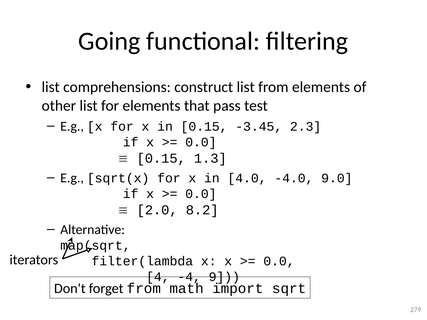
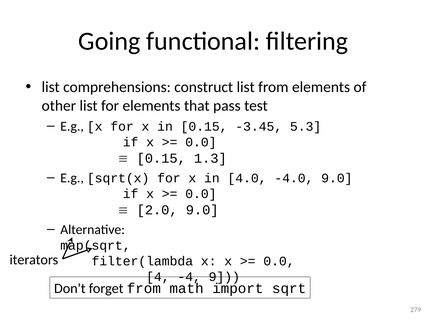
2.3: 2.3 -> 5.3
2.0 8.2: 8.2 -> 9.0
